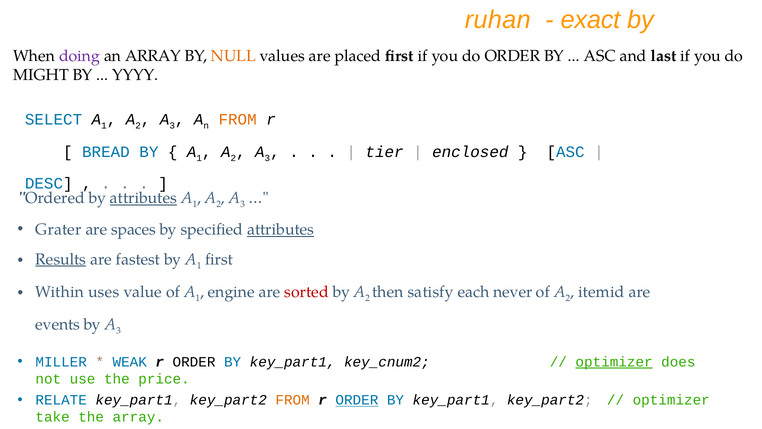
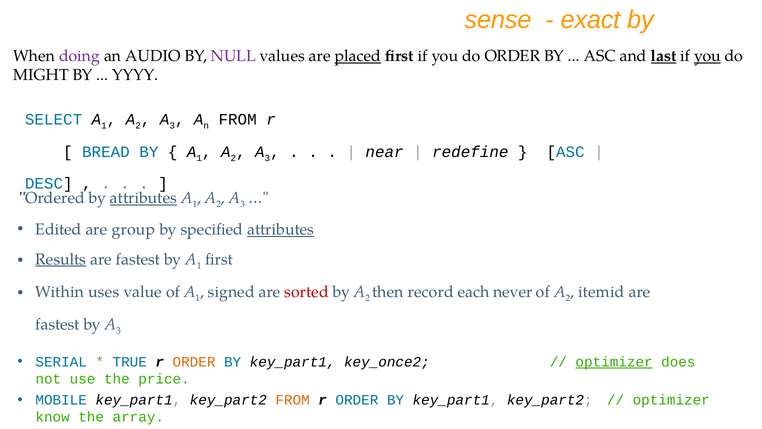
ruhan: ruhan -> sense
an ARRAY: ARRAY -> AUDIO
NULL colour: orange -> purple
placed underline: none -> present
last underline: none -> present
you at (708, 56) underline: none -> present
FROM at (238, 120) colour: orange -> black
tier: tier -> near
enclosed: enclosed -> redefine
Grater: Grater -> Edited
spaces: spaces -> group
engine: engine -> signed
satisfy: satisfy -> record
events at (58, 324): events -> fastest
MILLER: MILLER -> SERIAL
WEAK: WEAK -> TRUE
ORDER at (194, 362) colour: black -> orange
key_cnum2: key_cnum2 -> key_once2
RELATE: RELATE -> MOBILE
ORDER at (357, 400) underline: present -> none
take: take -> know
